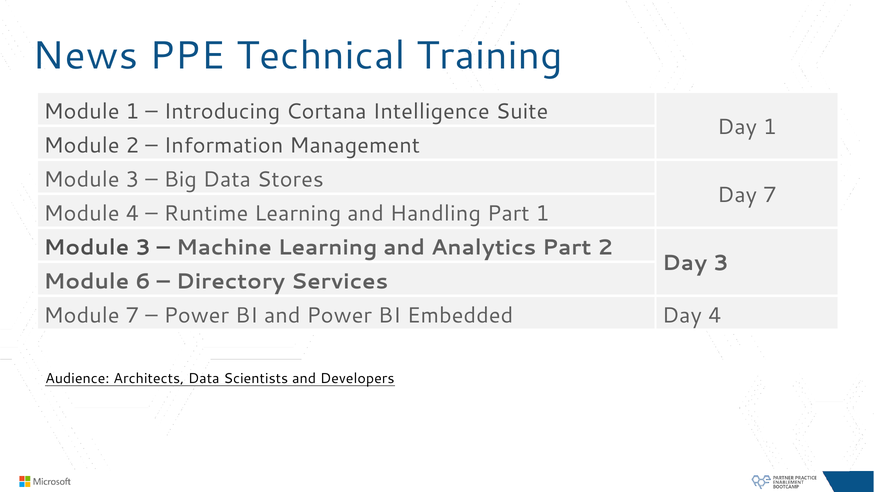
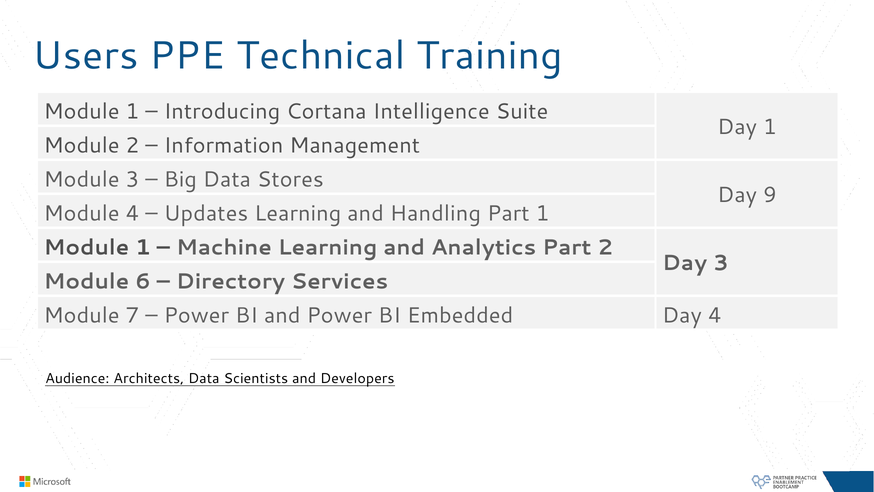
News: News -> Users
Day 7: 7 -> 9
Runtime: Runtime -> Updates
3 at (143, 247): 3 -> 1
